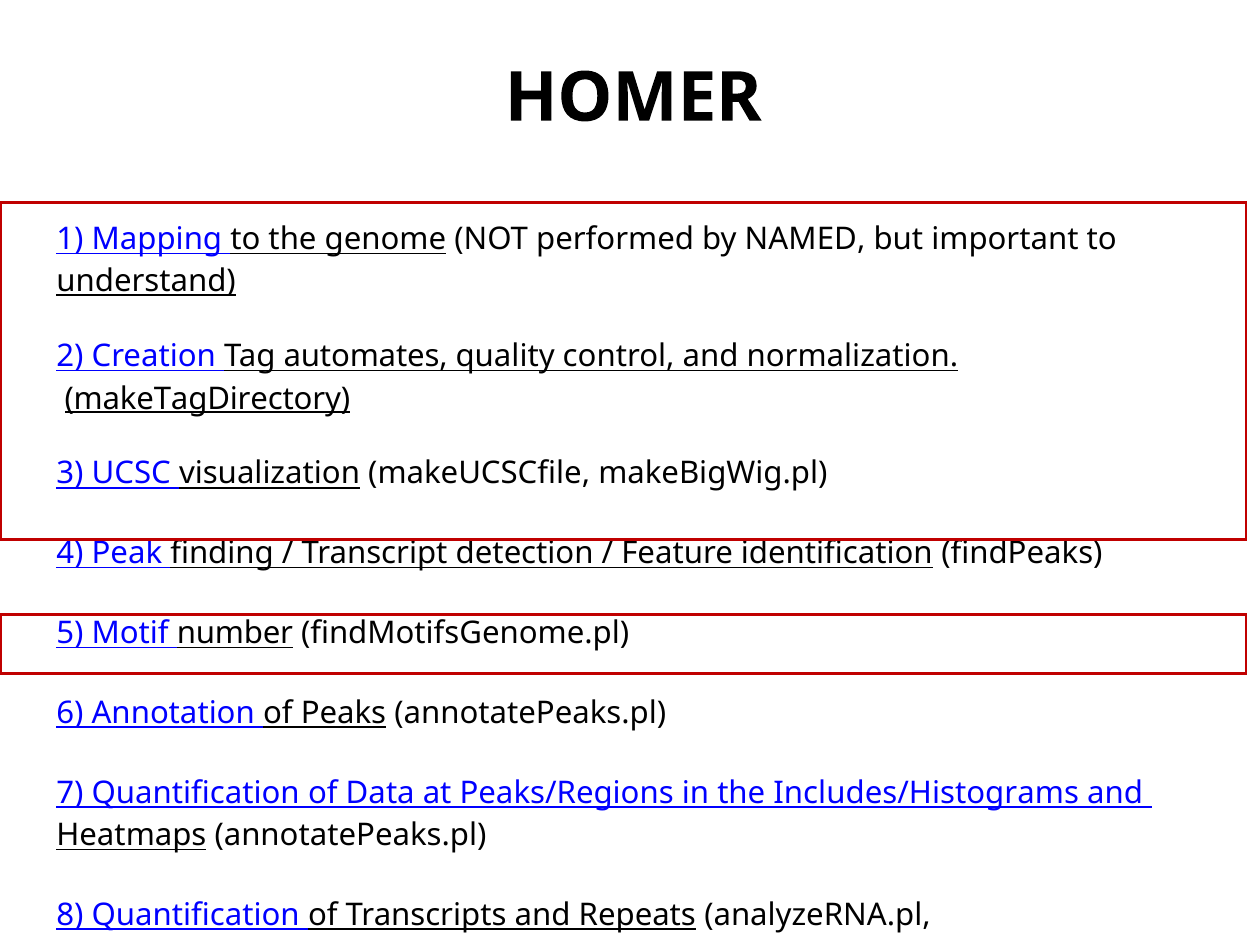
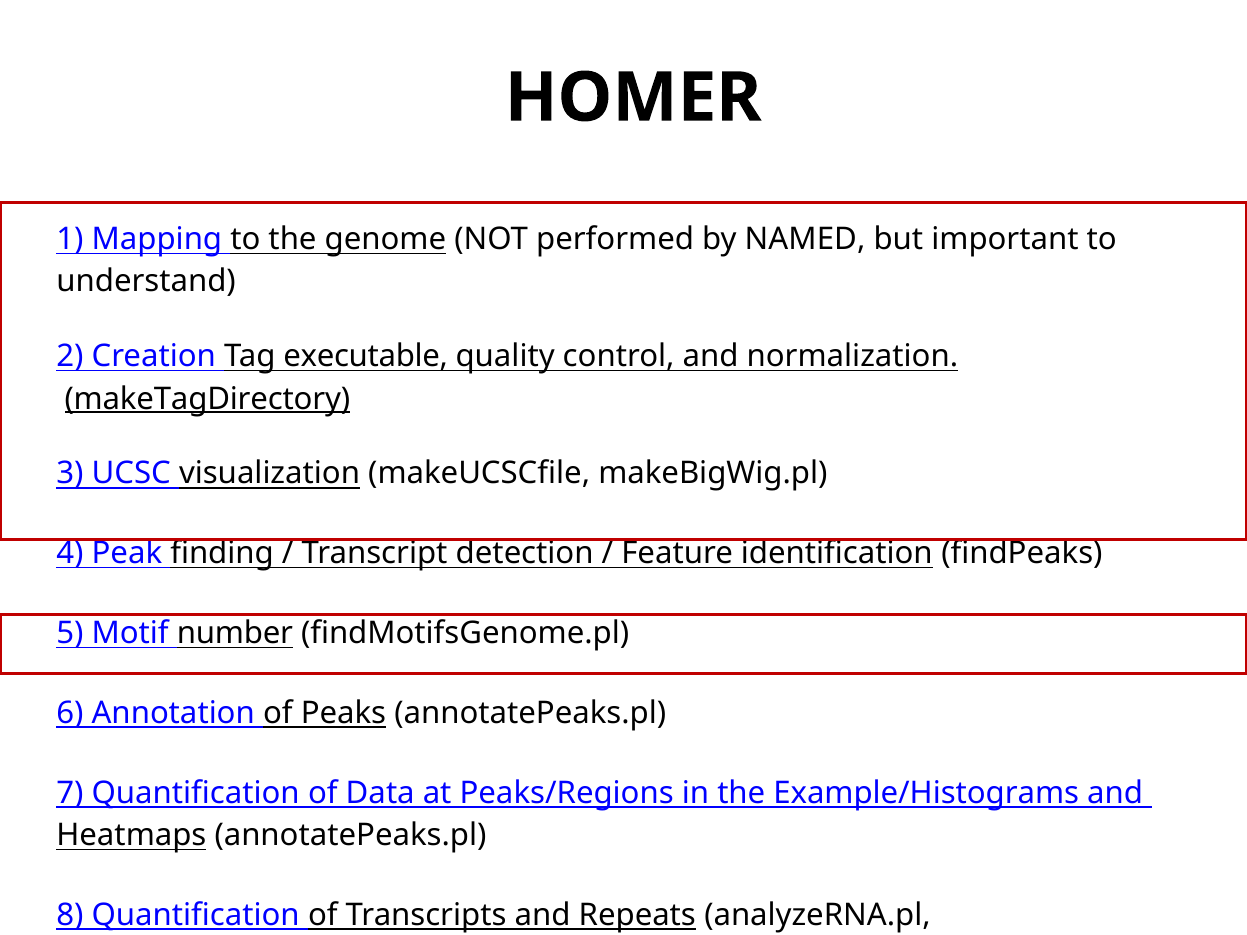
understand underline: present -> none
automates: automates -> executable
Includes/Histograms: Includes/Histograms -> Example/Histograms
